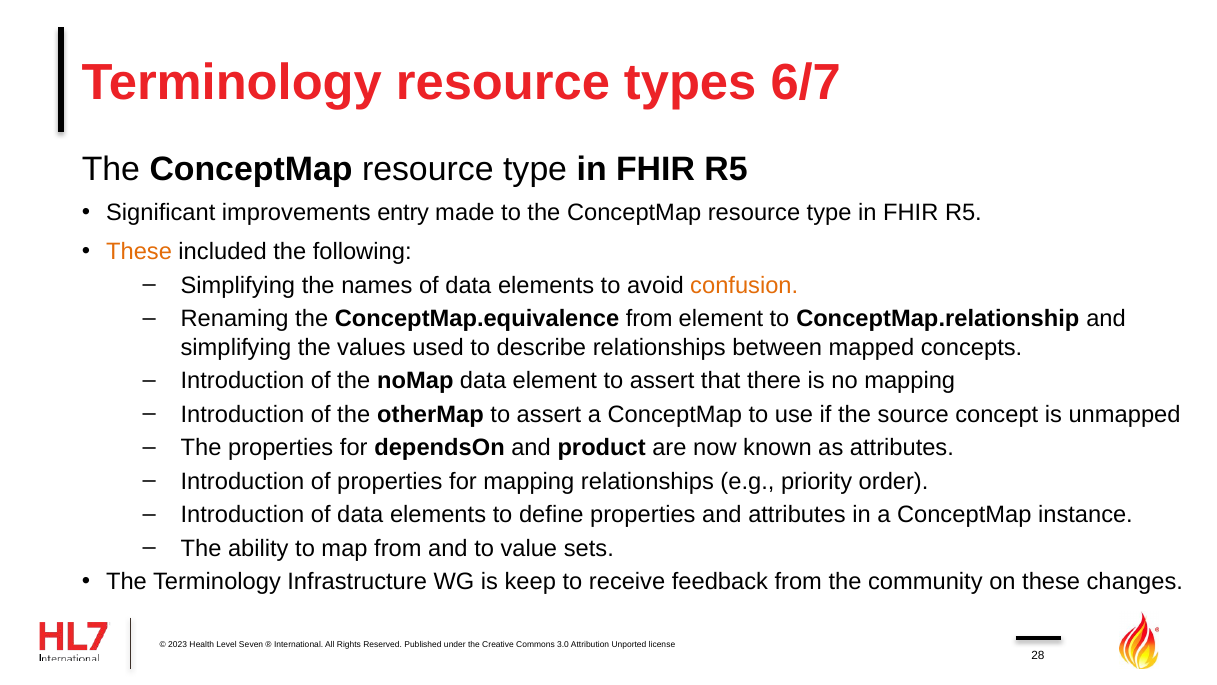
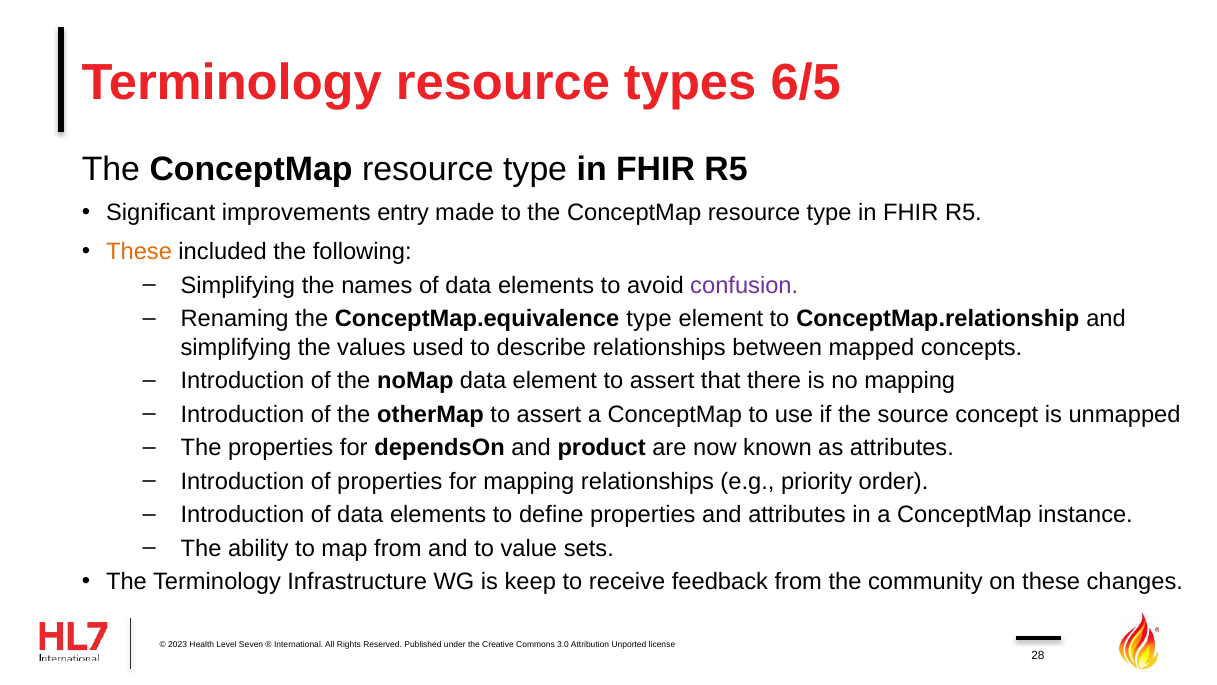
6/7: 6/7 -> 6/5
confusion colour: orange -> purple
ConceptMap.equivalence from: from -> type
